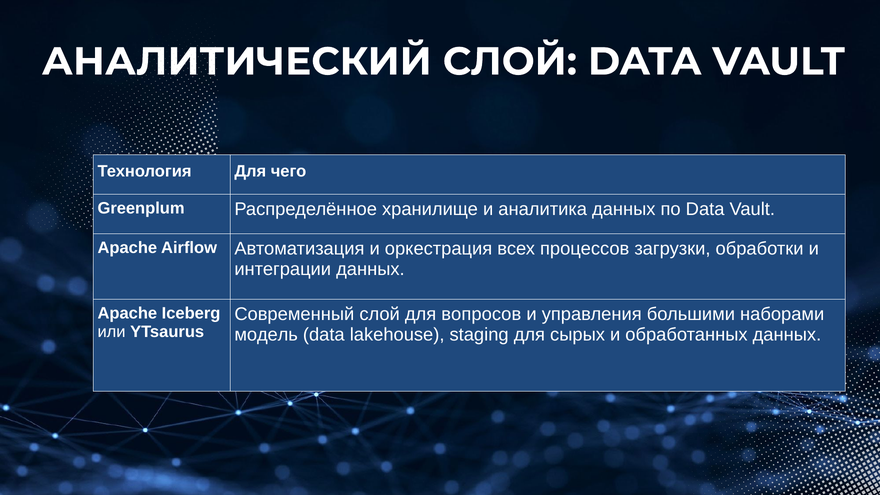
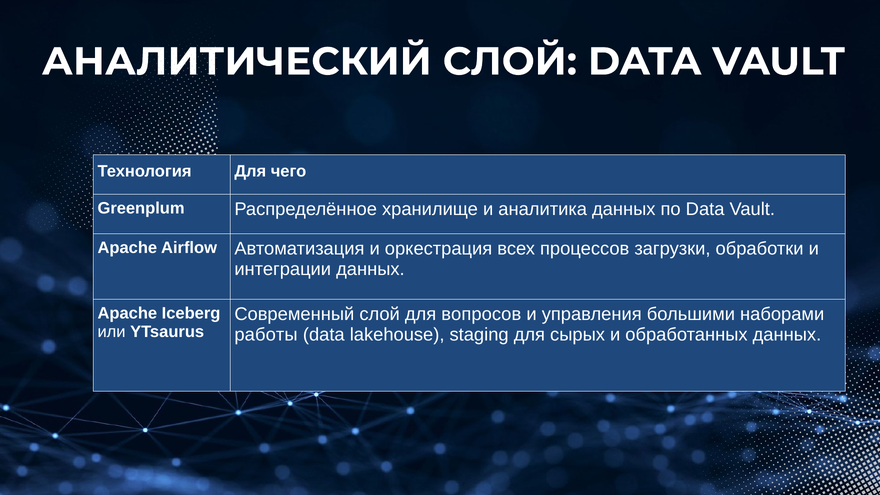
модель: модель -> работы
